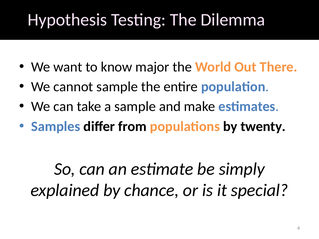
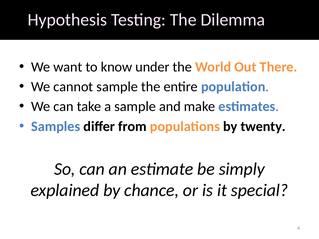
major: major -> under
